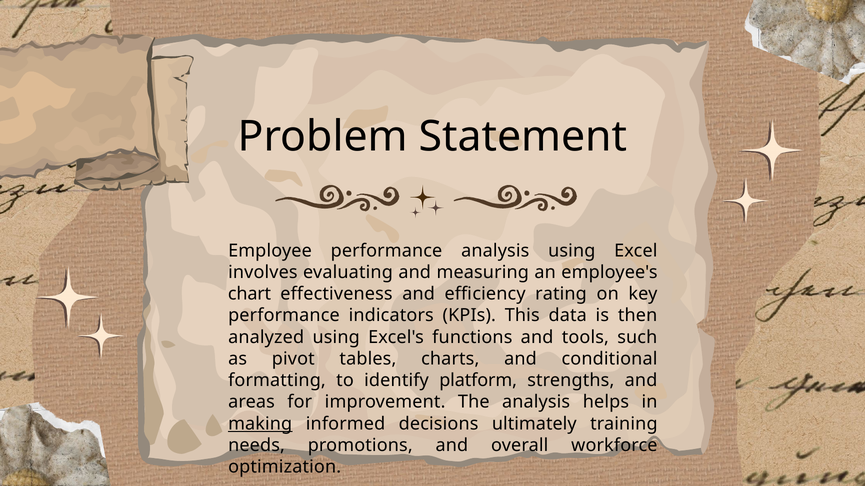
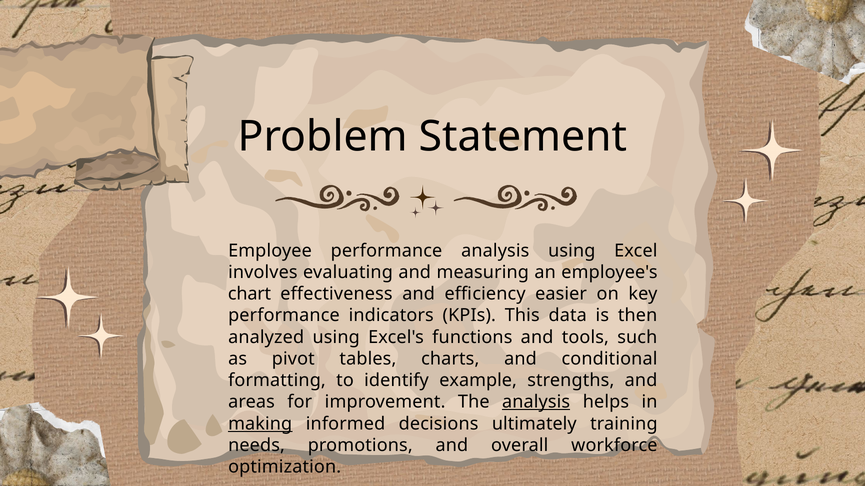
rating: rating -> easier
platform: platform -> example
analysis at (536, 402) underline: none -> present
